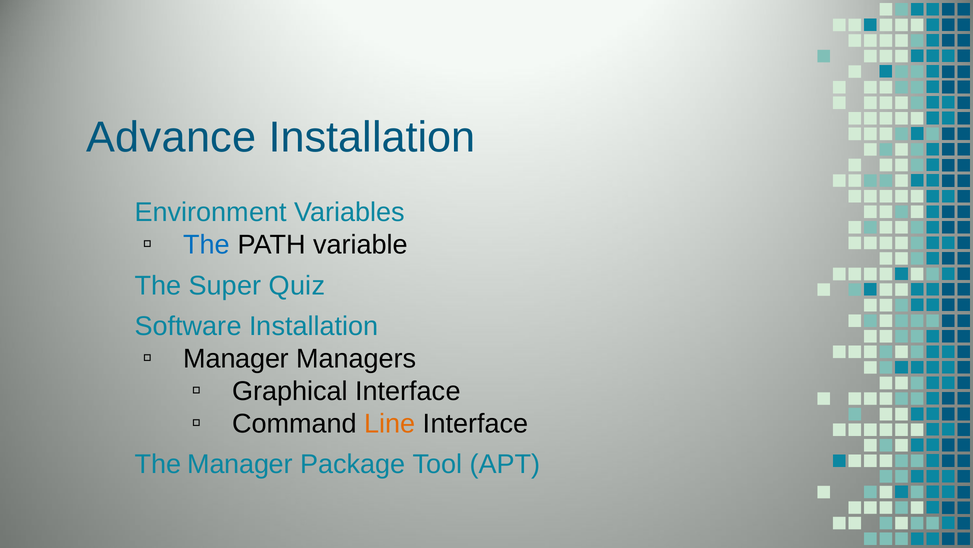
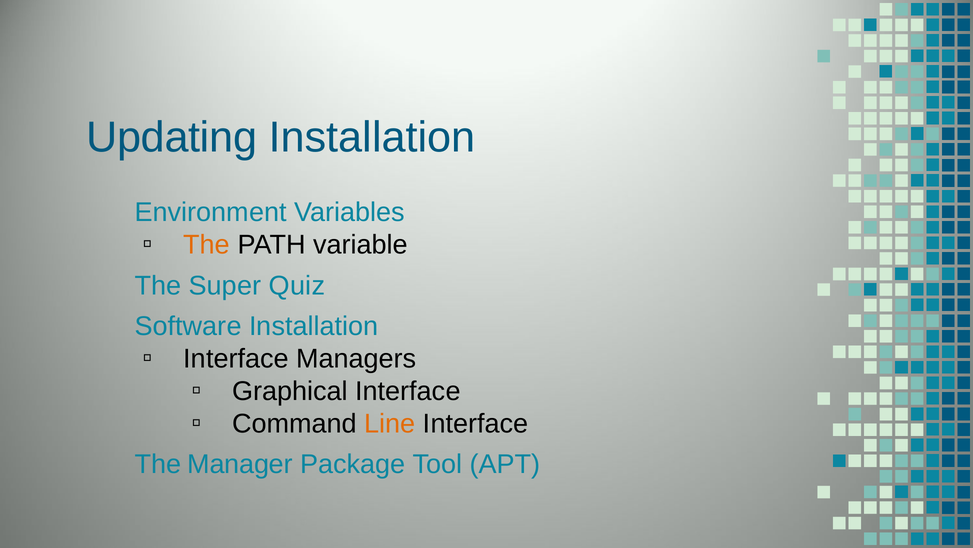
Advance: Advance -> Updating
The at (207, 245) colour: blue -> orange
Manager at (236, 358): Manager -> Interface
